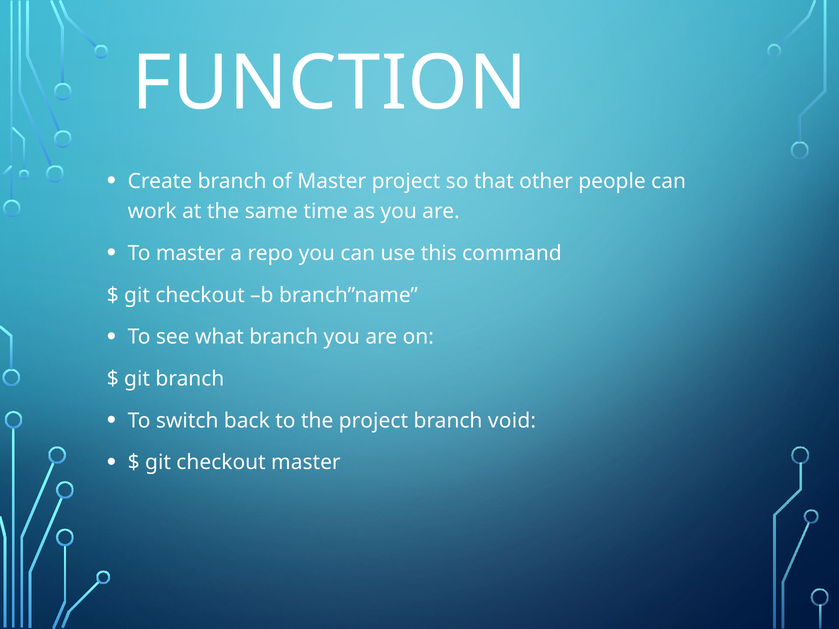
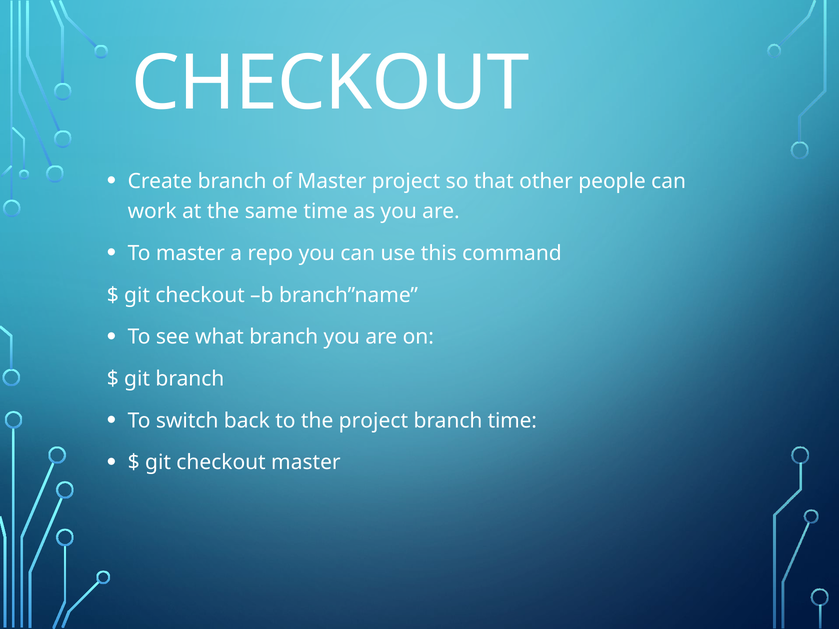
FUNCTION at (329, 84): FUNCTION -> CHECKOUT
branch void: void -> time
